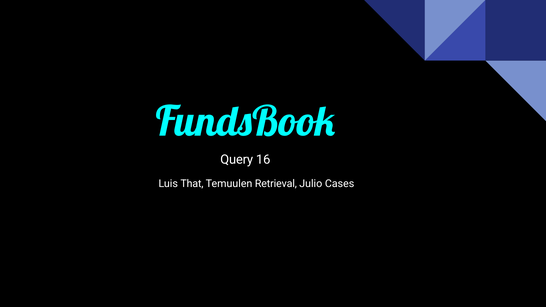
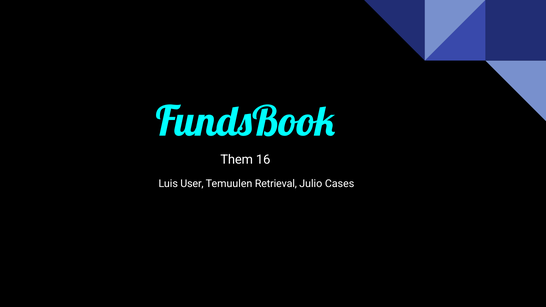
Query: Query -> Them
That: That -> User
